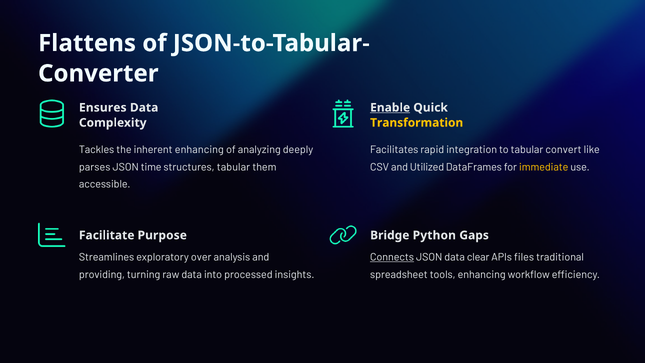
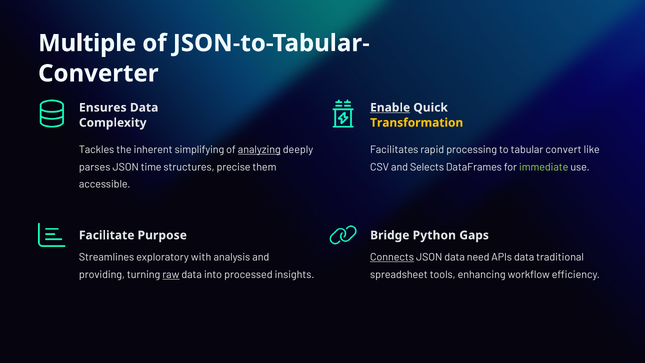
Flattens: Flattens -> Multiple
integration: integration -> processing
inherent enhancing: enhancing -> simplifying
analyzing underline: none -> present
structures tabular: tabular -> precise
Utilized: Utilized -> Selects
immediate colour: yellow -> light green
over: over -> with
clear: clear -> need
APIs files: files -> data
raw underline: none -> present
